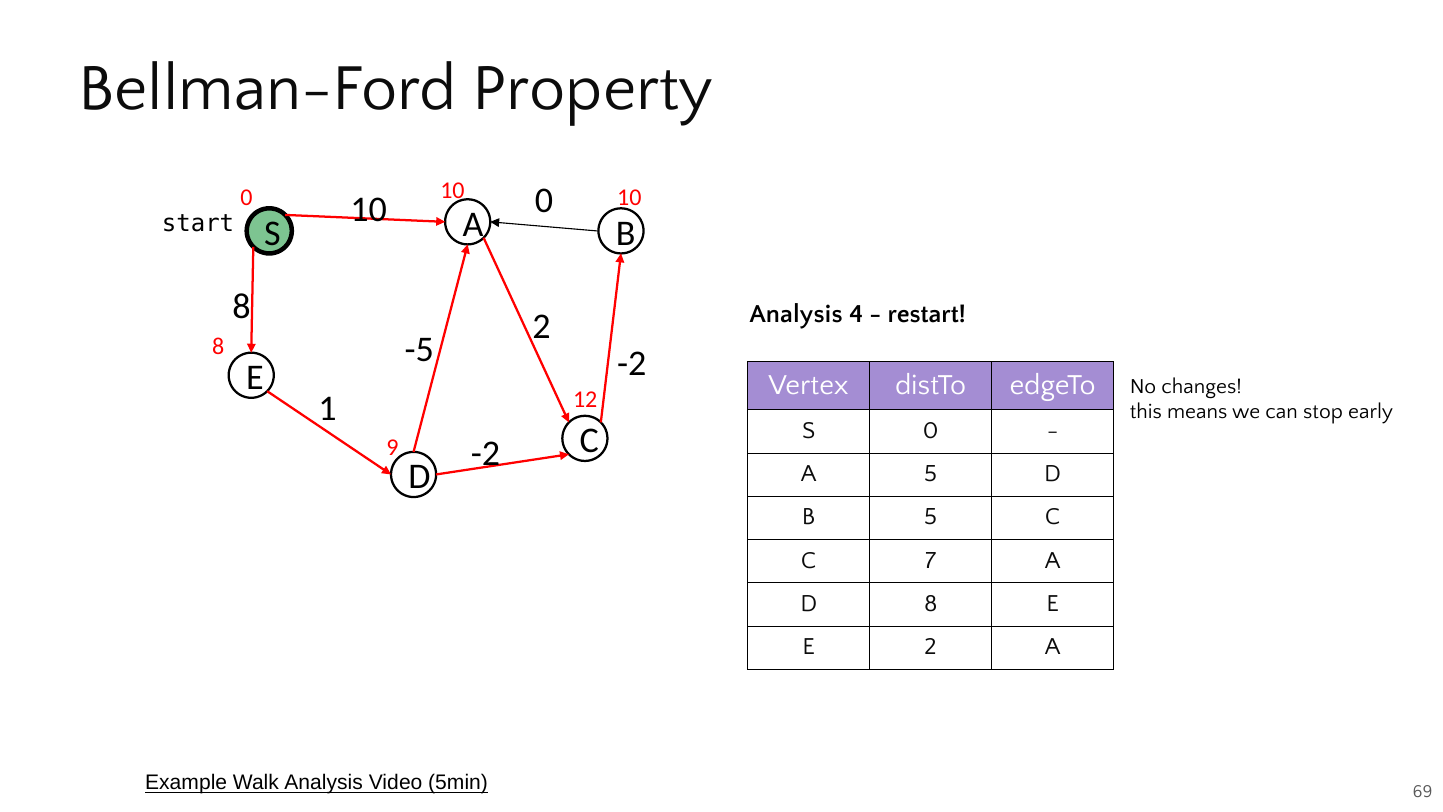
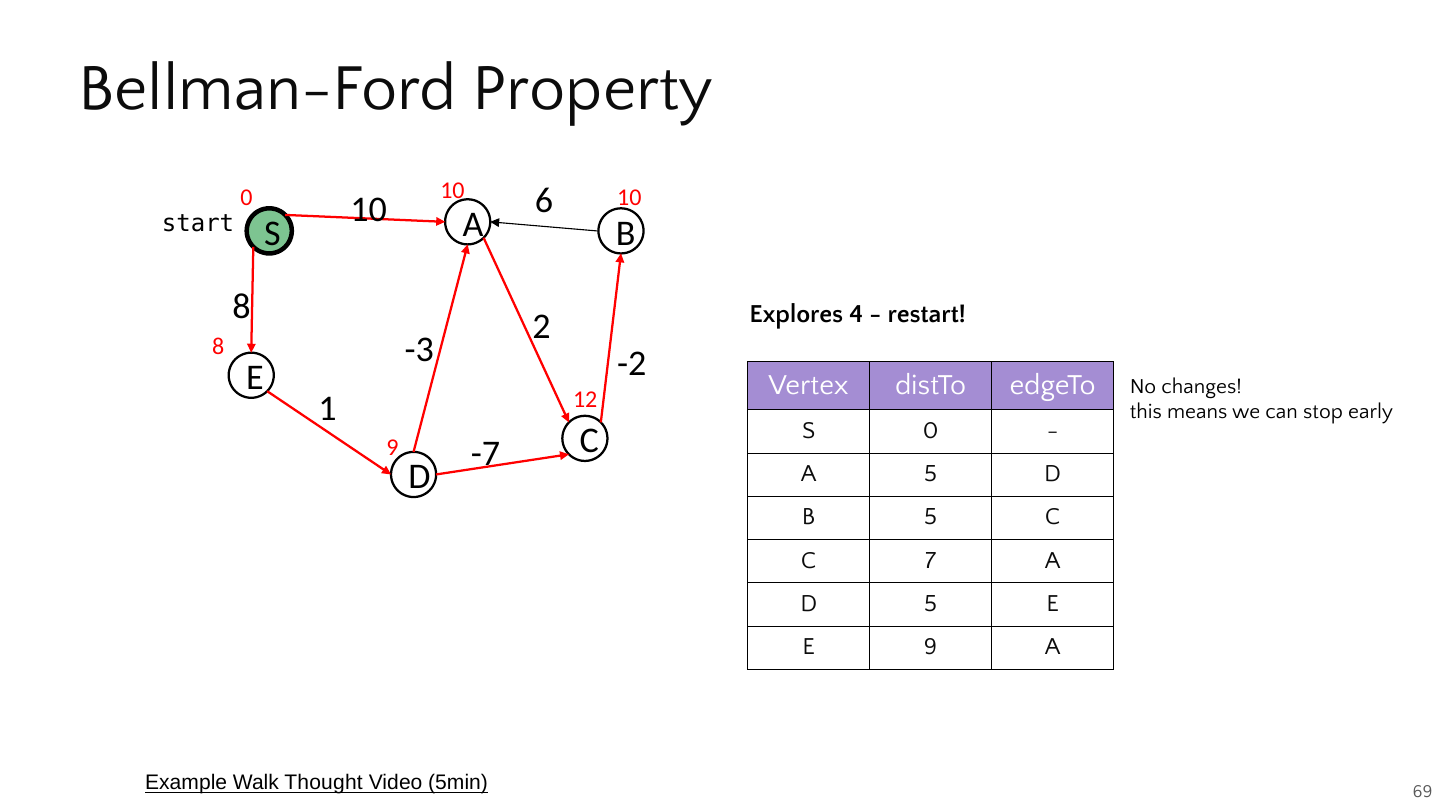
10 0: 0 -> 6
Analysis at (796, 314): Analysis -> Explores
-5: -5 -> -3
-2 at (486, 453): -2 -> -7
D 8: 8 -> 5
E 2: 2 -> 9
Walk Analysis: Analysis -> Thought
